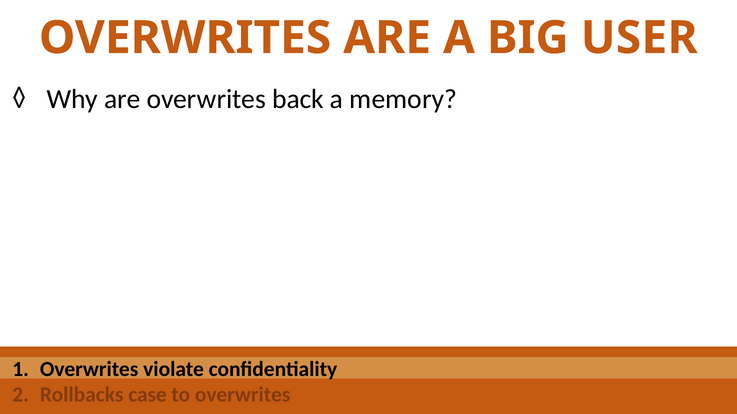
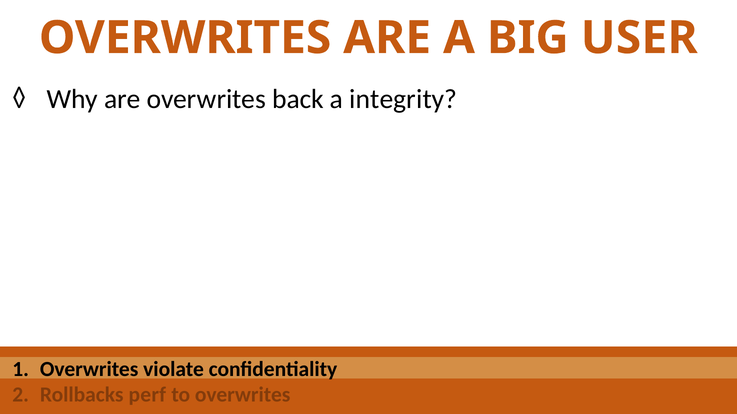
memory: memory -> integrity
case: case -> perf
